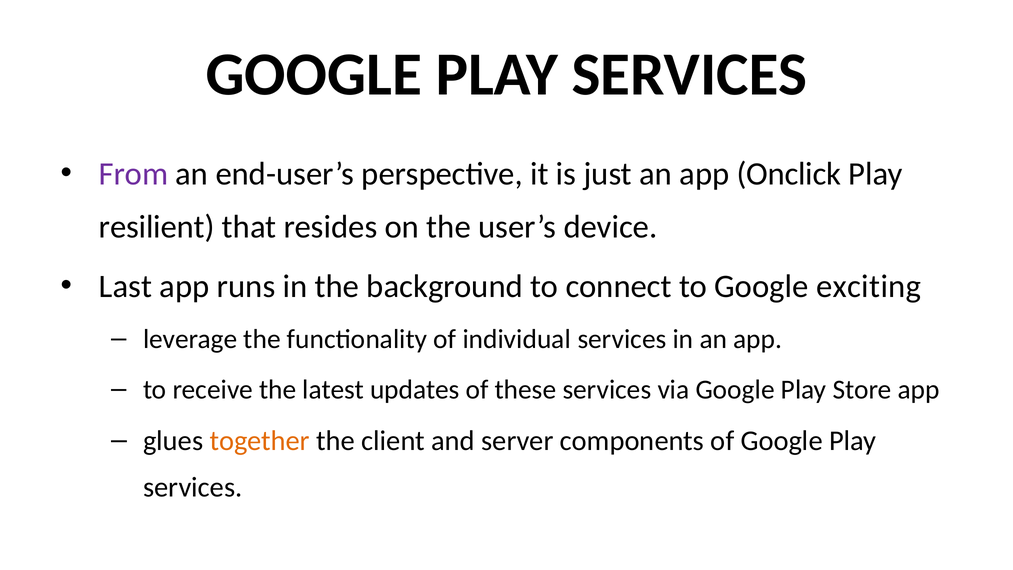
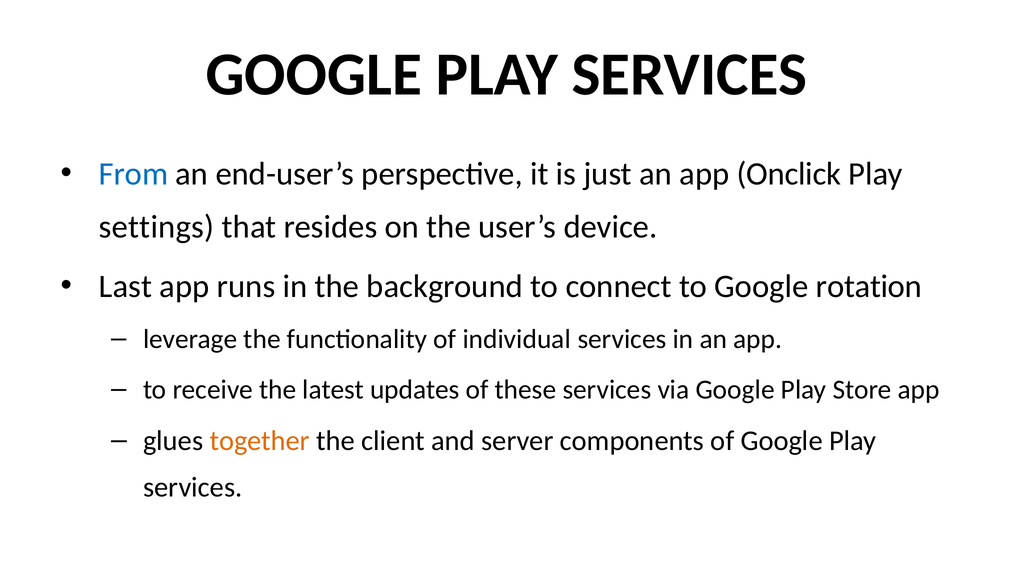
From colour: purple -> blue
resilient: resilient -> settings
exciting: exciting -> rotation
